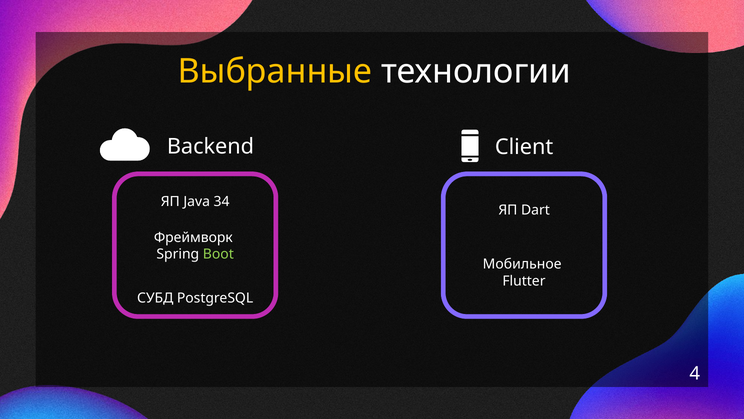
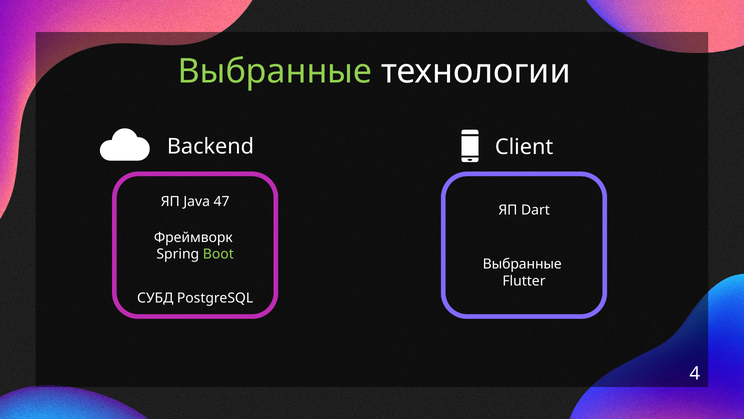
Выбранные at (275, 72) colour: yellow -> light green
34: 34 -> 47
Мобильное at (522, 264): Мобильное -> Выбранные
